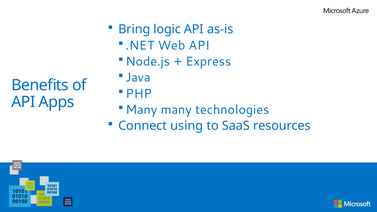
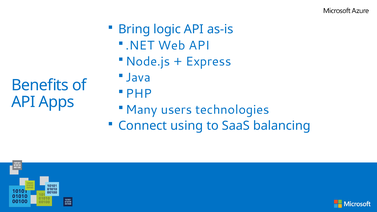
Many many: many -> users
resources: resources -> balancing
